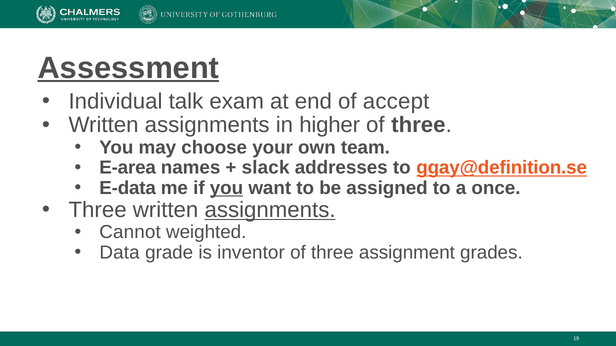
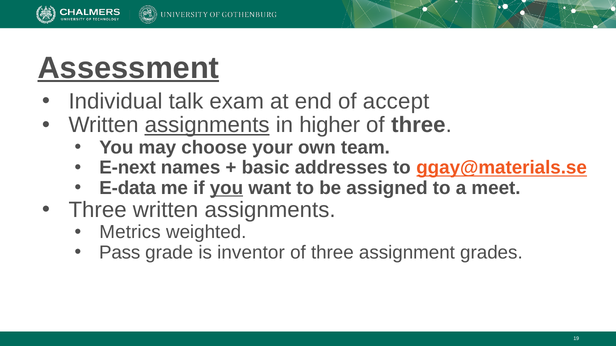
assignments at (207, 125) underline: none -> present
E-area: E-area -> E-next
slack: slack -> basic
ggay@definition.se: ggay@definition.se -> ggay@materials.se
once: once -> meet
assignments at (270, 210) underline: present -> none
Cannot: Cannot -> Metrics
Data: Data -> Pass
